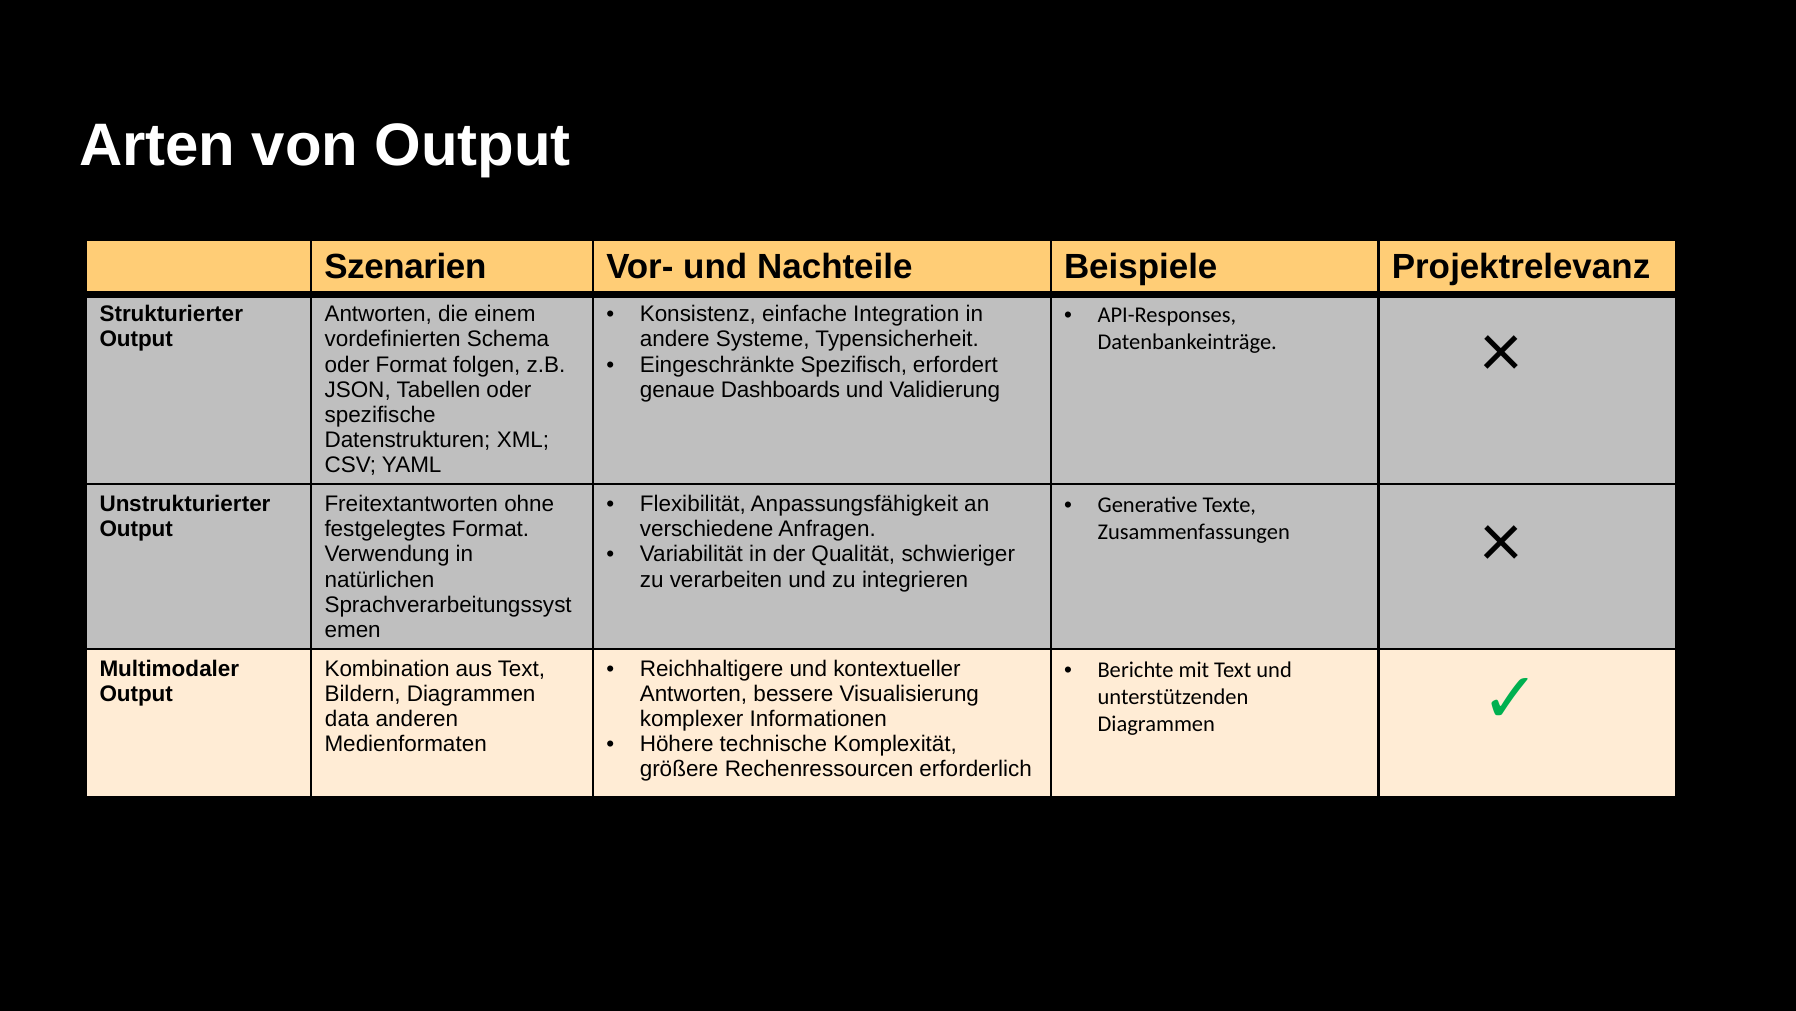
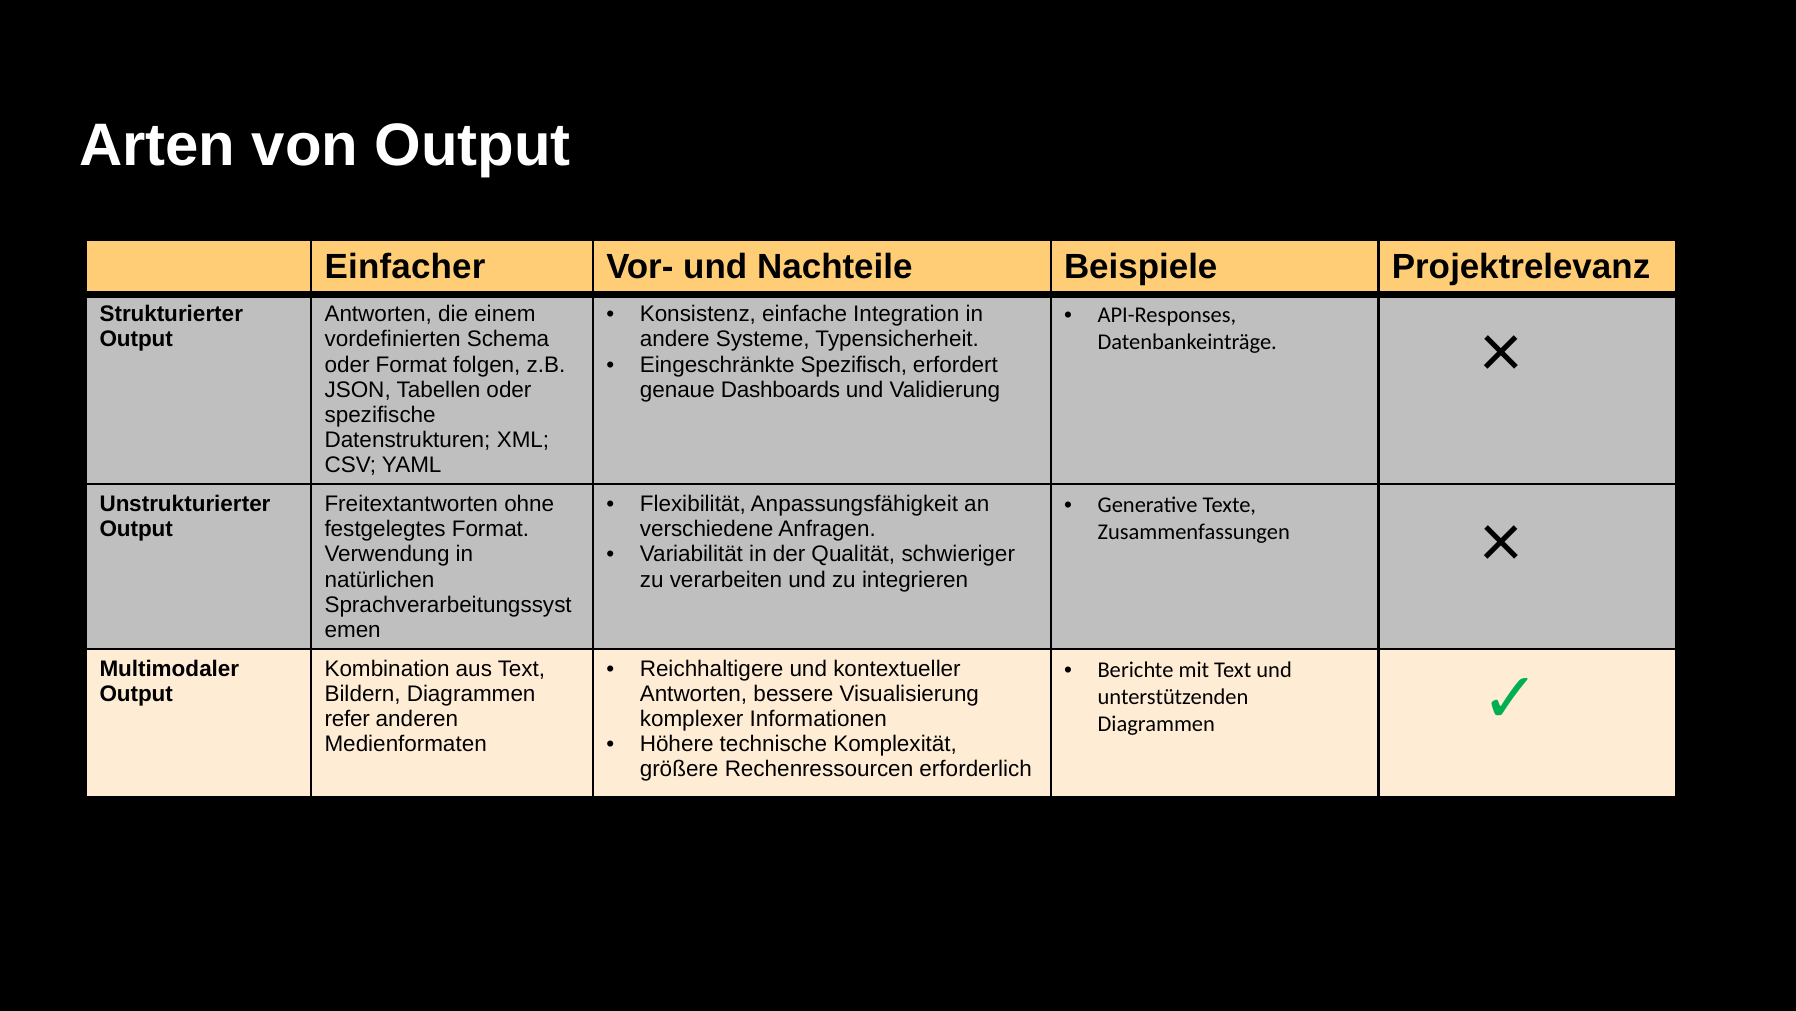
Szenarien: Szenarien -> Einfacher
data: data -> refer
